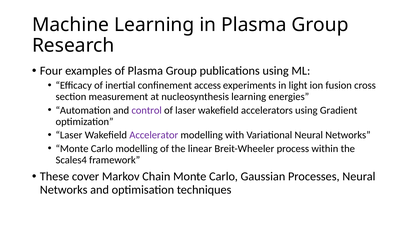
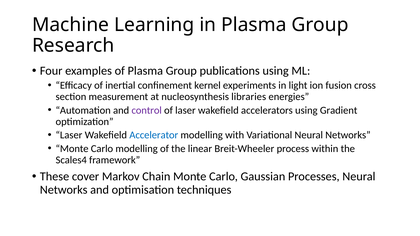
access: access -> kernel
nucleosynthesis learning: learning -> libraries
Accelerator colour: purple -> blue
